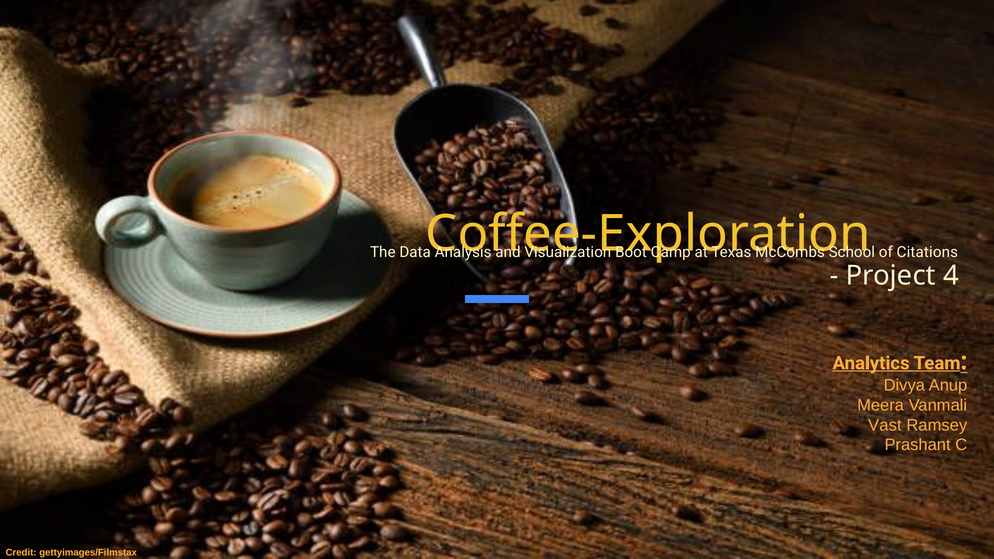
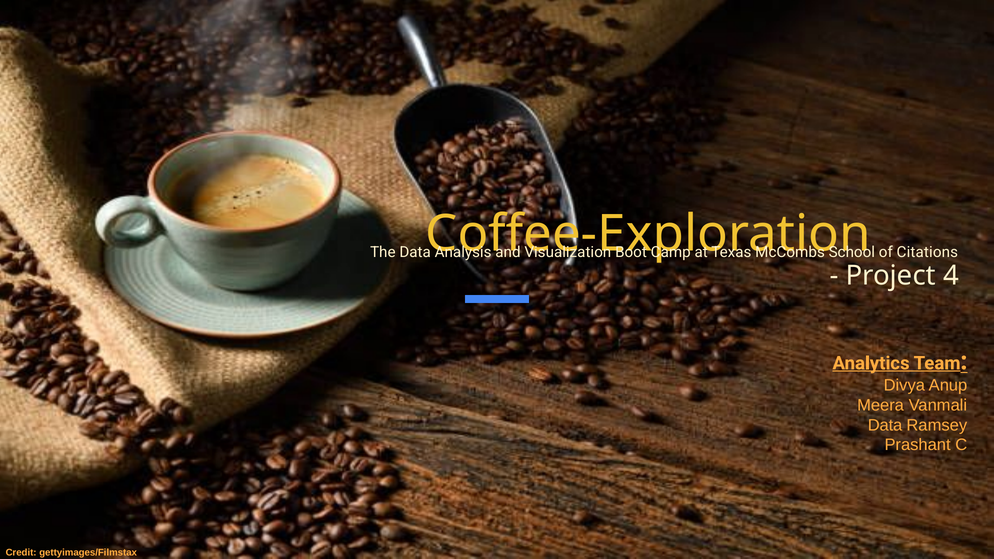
Vast at (885, 425): Vast -> Data
